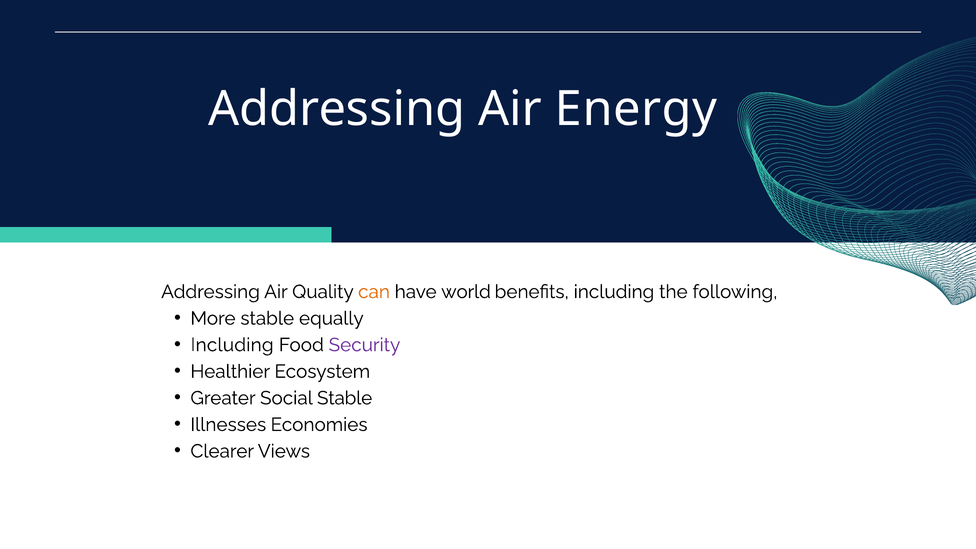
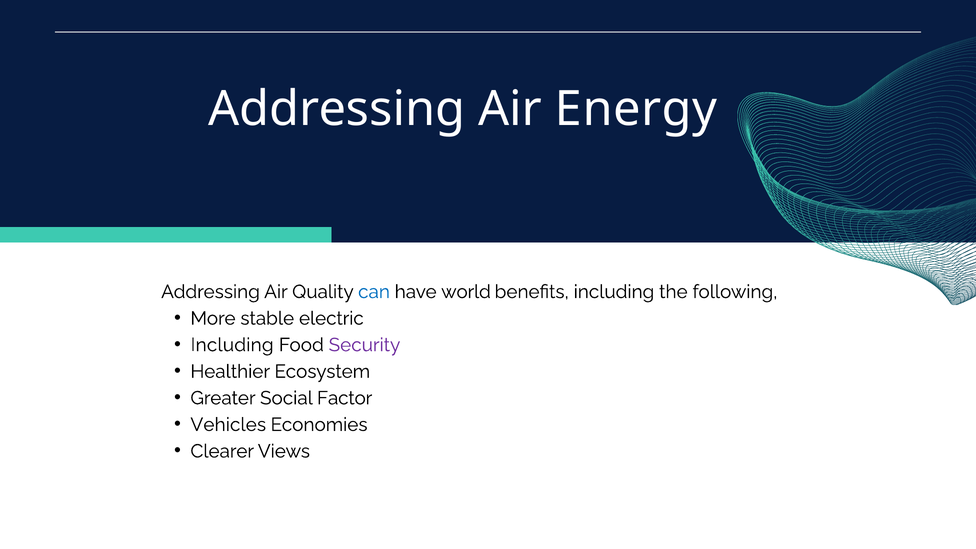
can colour: orange -> blue
equally: equally -> electric
Social Stable: Stable -> Factor
Illnesses: Illnesses -> Vehicles
